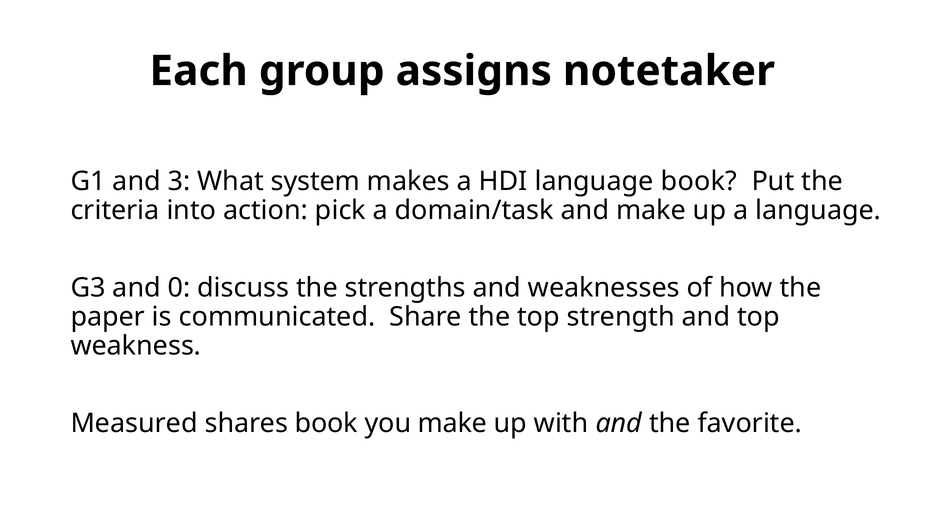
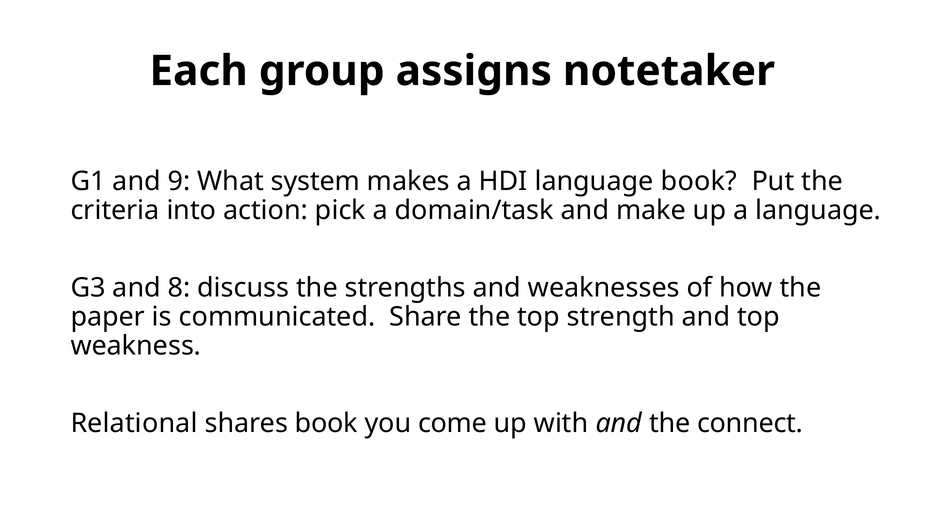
3: 3 -> 9
0: 0 -> 8
Measured: Measured -> Relational
you make: make -> come
favorite: favorite -> connect
